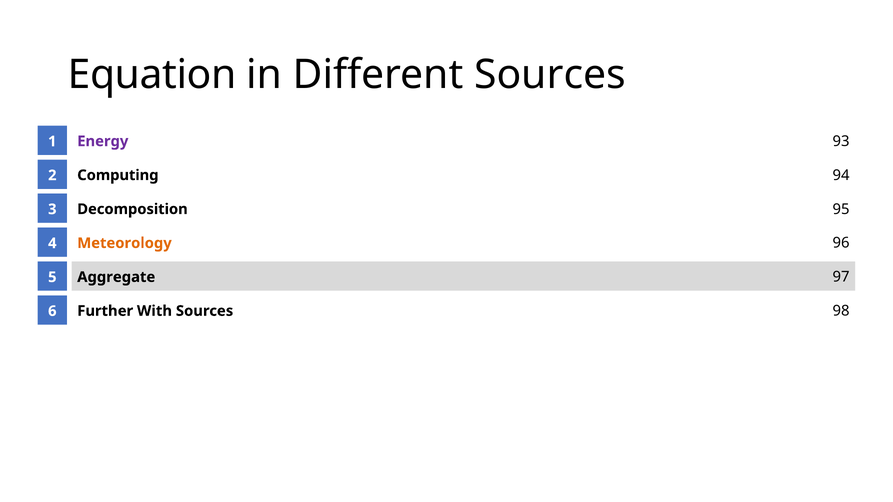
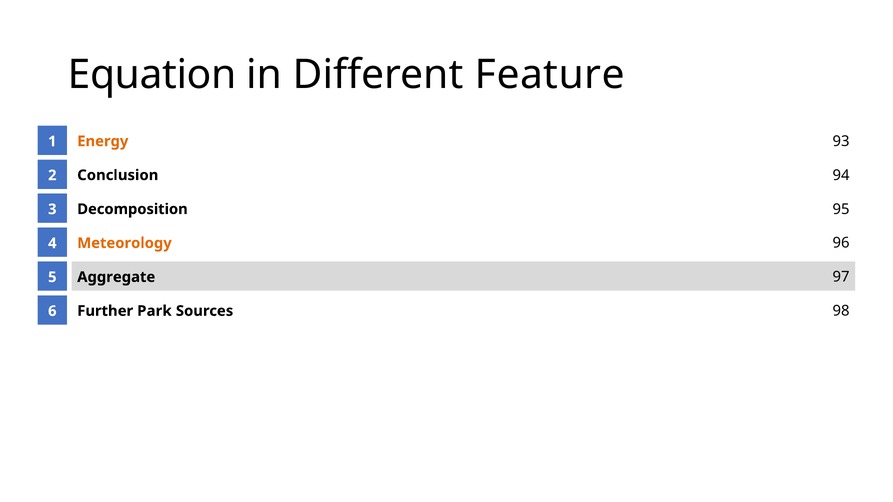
Different Sources: Sources -> Feature
Energy colour: purple -> orange
Computing: Computing -> Conclusion
With: With -> Park
